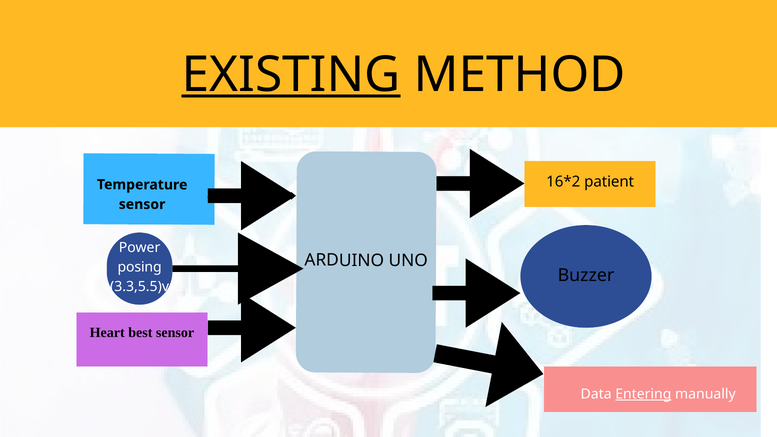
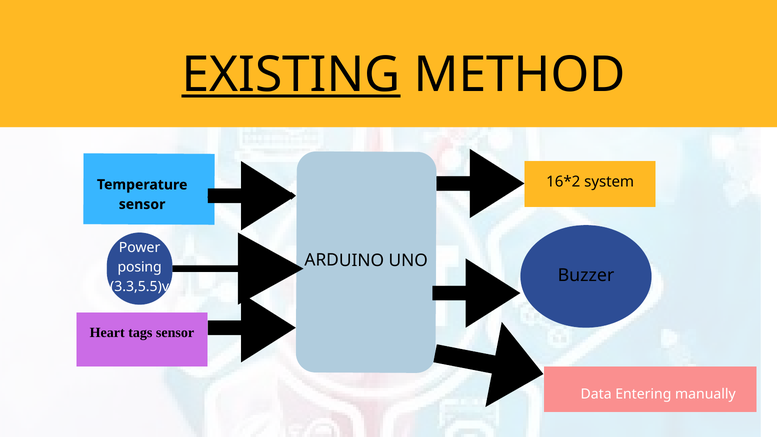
patient: patient -> system
best: best -> tags
Entering underline: present -> none
